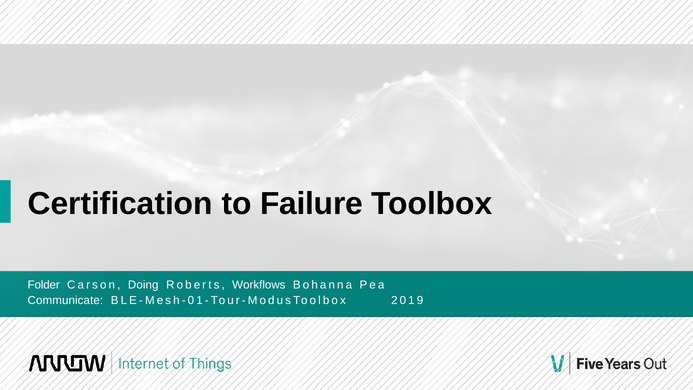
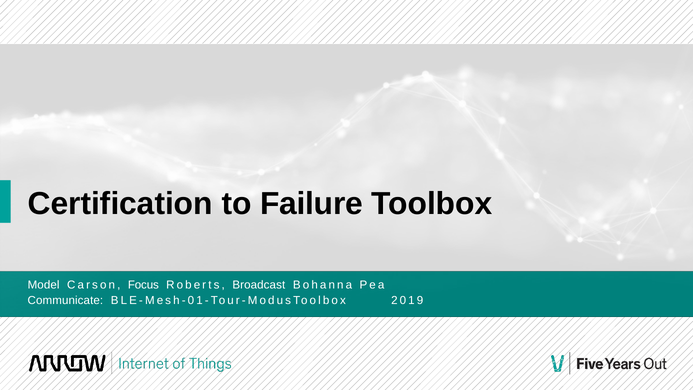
Folder: Folder -> Model
Doing: Doing -> Focus
Workflows: Workflows -> Broadcast
